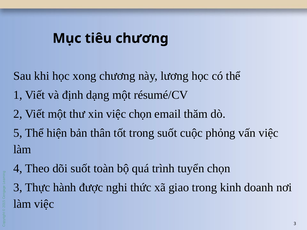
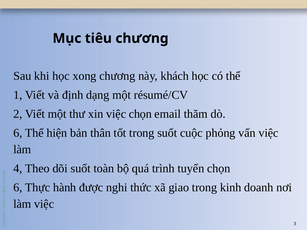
lương: lương -> khách
5 at (18, 133): 5 -> 6
3 at (18, 188): 3 -> 6
